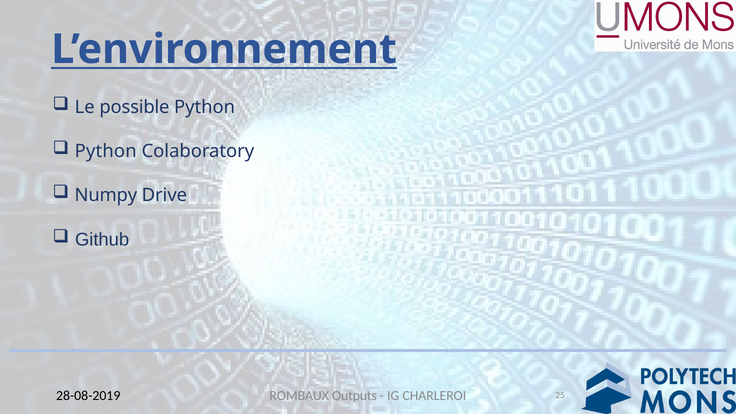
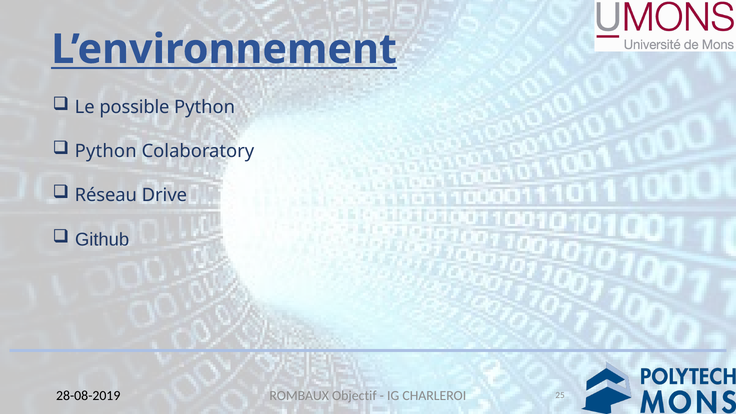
Numpy: Numpy -> Réseau
Outputs: Outputs -> Objectif
